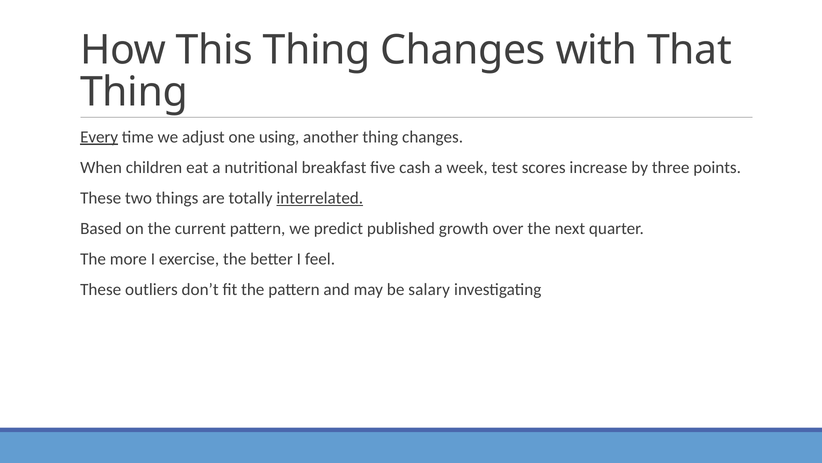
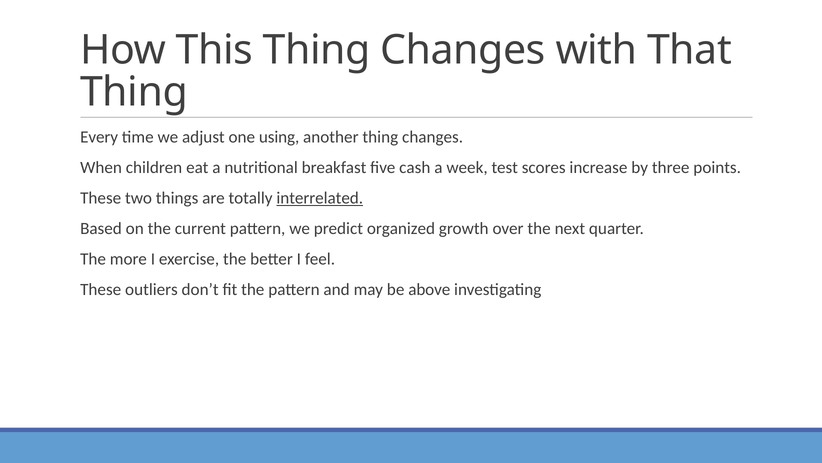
Every underline: present -> none
published: published -> organized
salary: salary -> above
